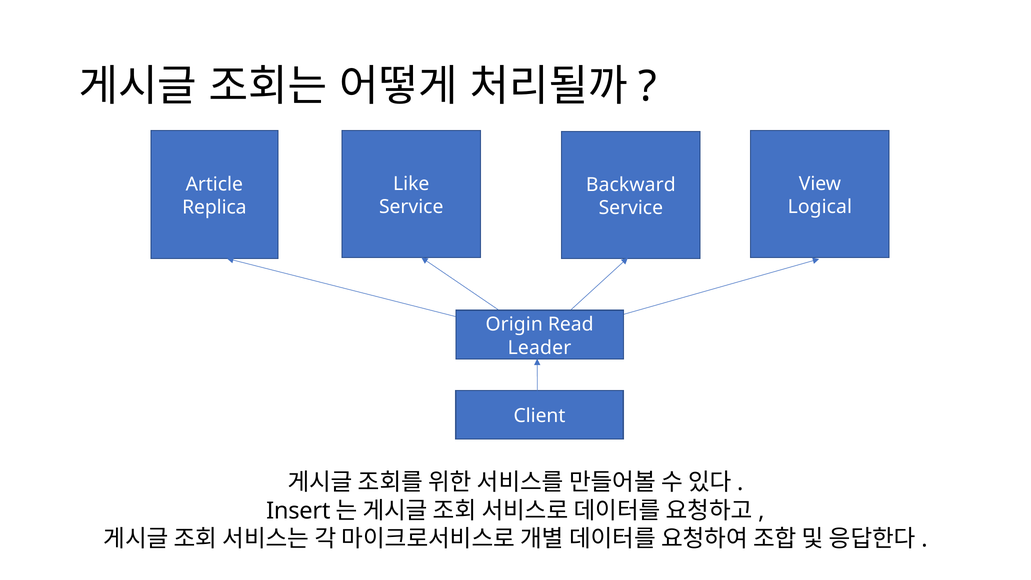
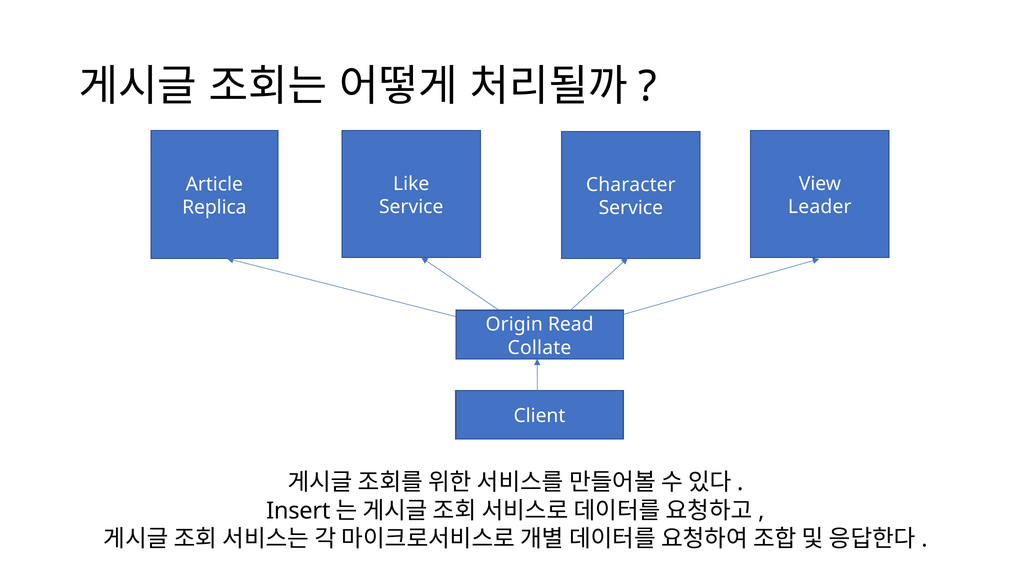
Backward: Backward -> Character
Logical: Logical -> Leader
Leader: Leader -> Collate
